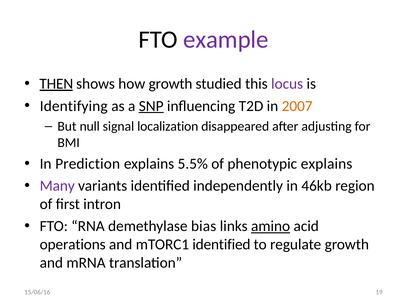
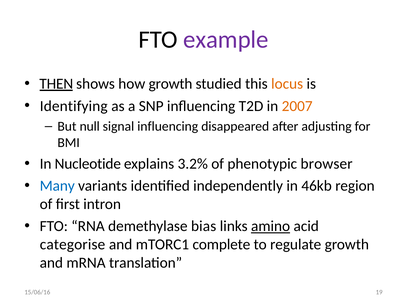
locus colour: purple -> orange
SNP underline: present -> none
signal localization: localization -> influencing
Prediction: Prediction -> Nucleotide
5.5%: 5.5% -> 3.2%
phenotypic explains: explains -> browser
Many colour: purple -> blue
operations: operations -> categorise
mTORC1 identified: identified -> complete
